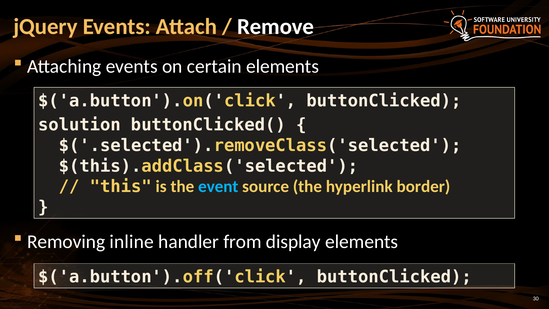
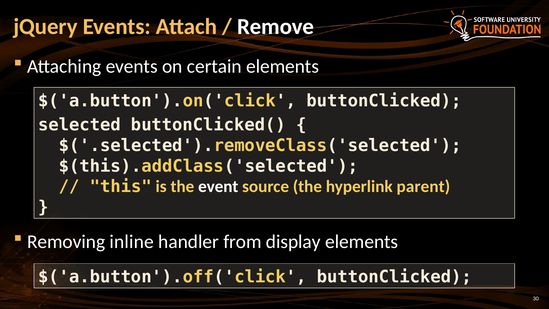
solution: solution -> selected
event colour: light blue -> white
border: border -> parent
